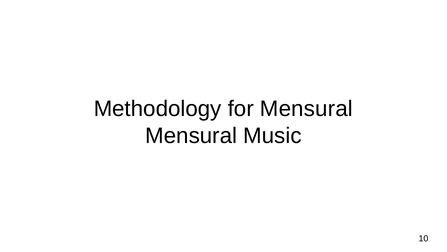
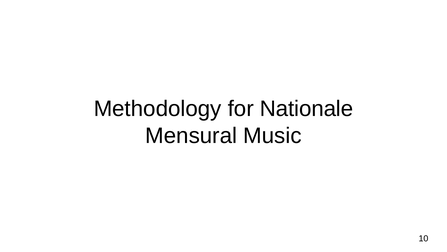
for Mensural: Mensural -> Nationale
